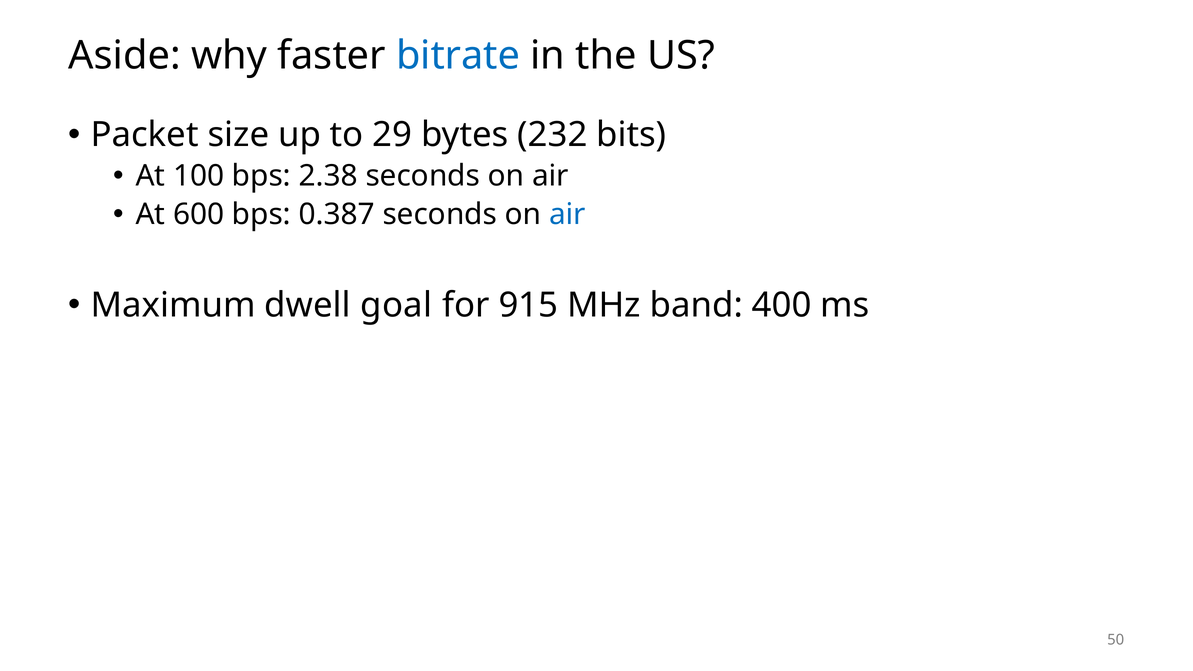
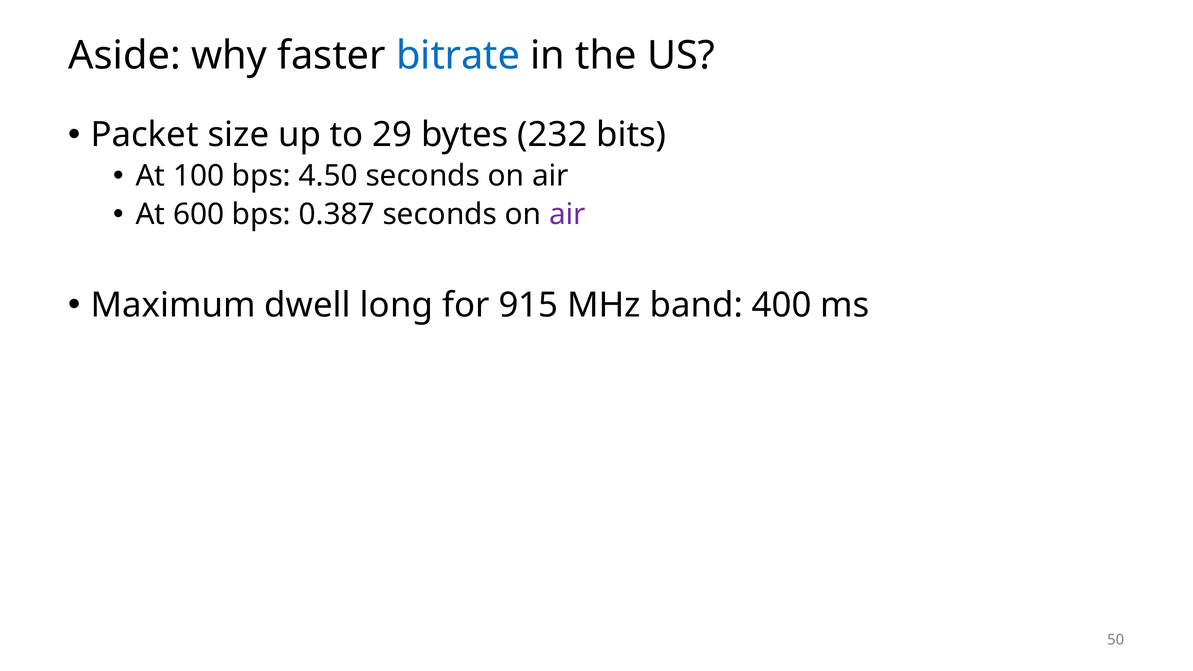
2.38: 2.38 -> 4.50
air at (567, 214) colour: blue -> purple
goal: goal -> long
